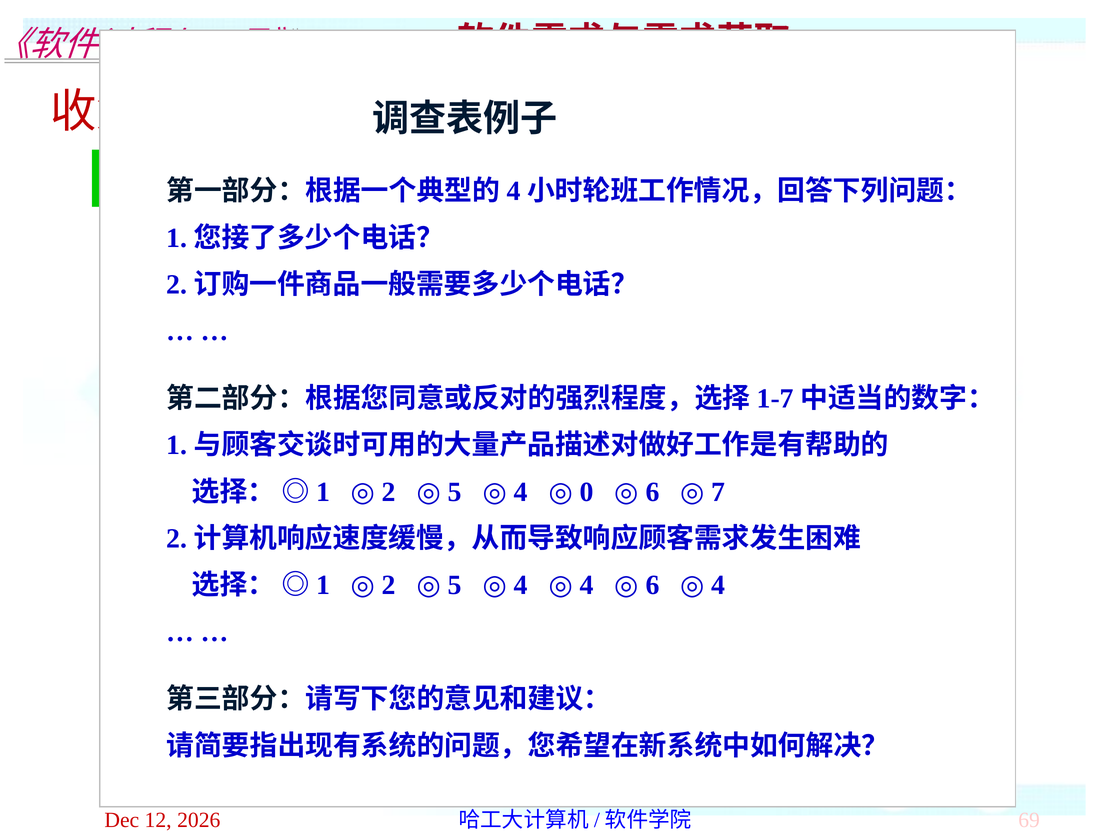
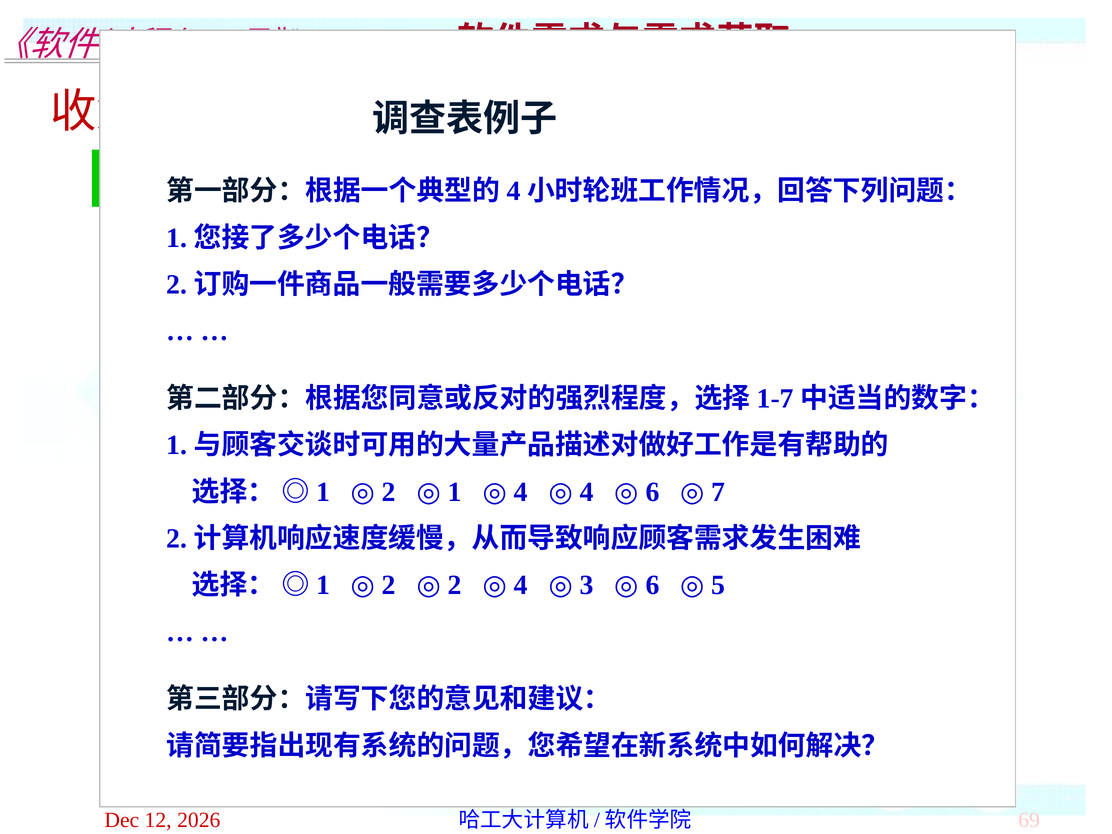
5 at (455, 492): 5 -> 1
4 0: 0 -> 4
5 at (455, 585): 5 -> 2
4 4: 4 -> 3
6 4: 4 -> 5
